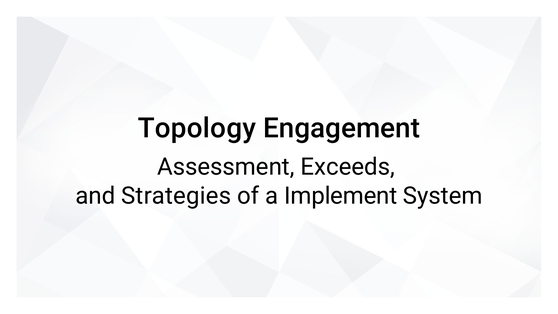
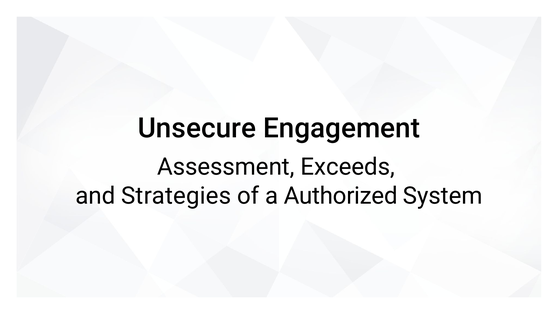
Topology: Topology -> Unsecure
Implement: Implement -> Authorized
